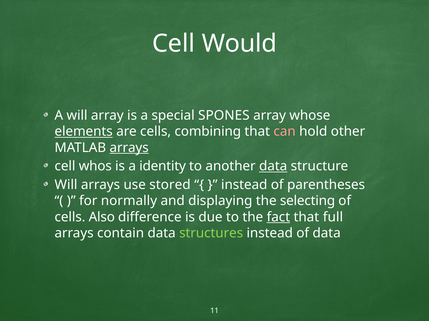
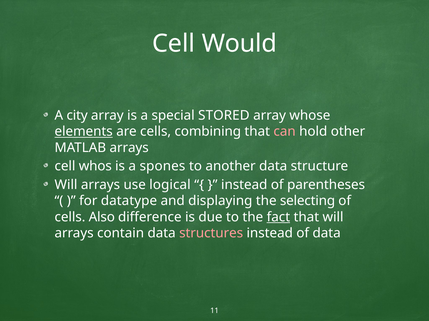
A will: will -> city
SPONES: SPONES -> STORED
arrays at (129, 148) underline: present -> none
identity: identity -> spones
data at (273, 167) underline: present -> none
stored: stored -> logical
normally: normally -> datatype
that full: full -> will
structures colour: light green -> pink
